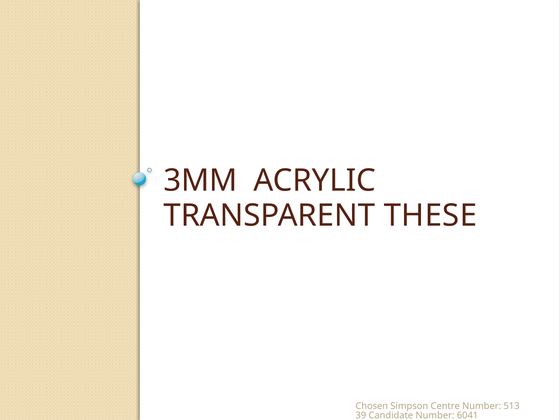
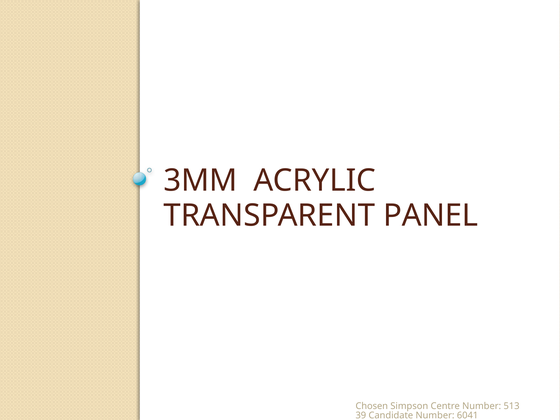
THESE: THESE -> PANEL
